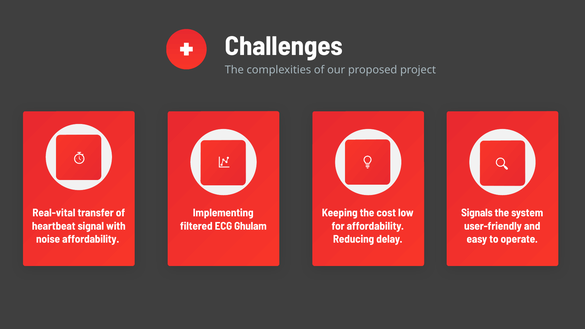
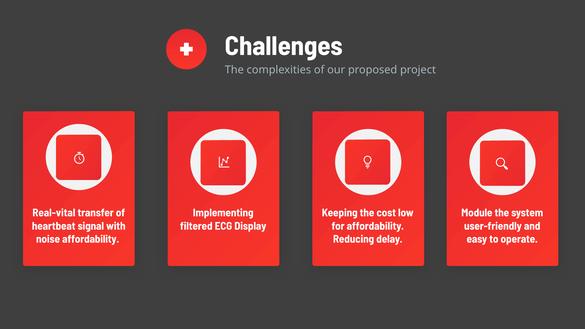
Signals: Signals -> Module
Ghulam: Ghulam -> Display
